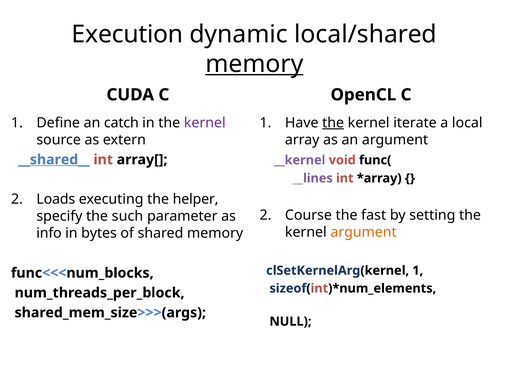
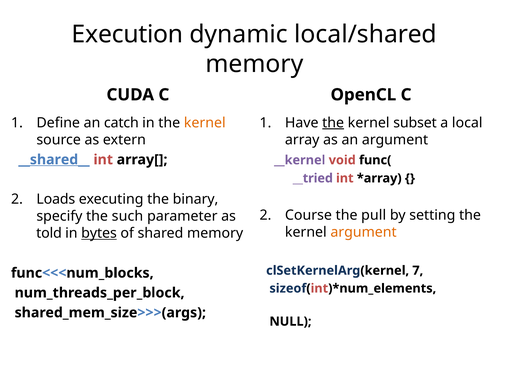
memory at (254, 64) underline: present -> none
kernel at (205, 123) colour: purple -> orange
iterate: iterate -> subset
__lines: __lines -> __tried
helper: helper -> binary
fast: fast -> pull
info: info -> told
bytes underline: none -> present
clSetKernelArg(kernel 1: 1 -> 7
